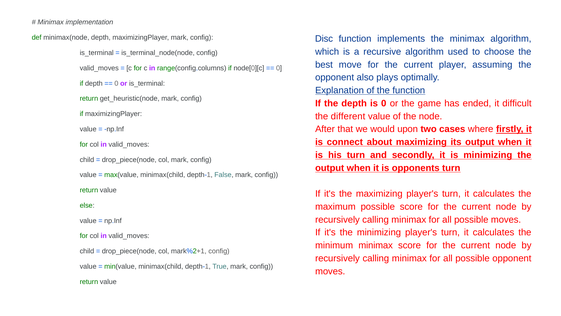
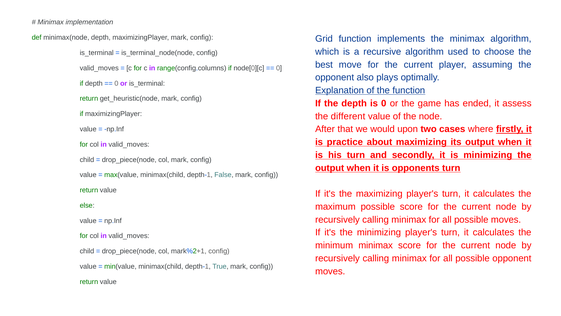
Disc: Disc -> Grid
difficult: difficult -> assess
connect: connect -> practice
